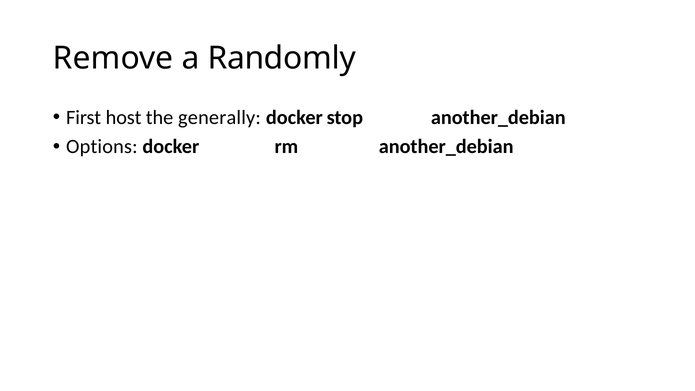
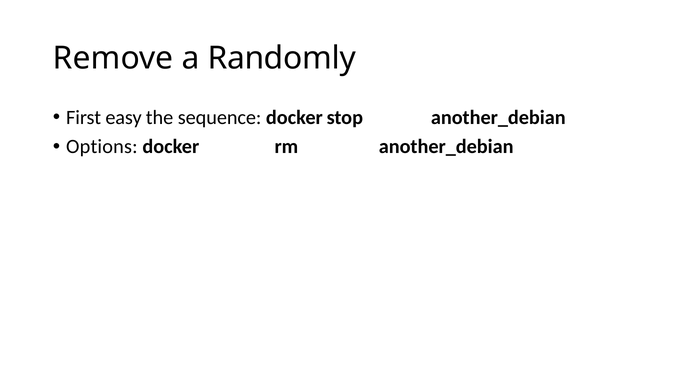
host: host -> easy
generally: generally -> sequence
